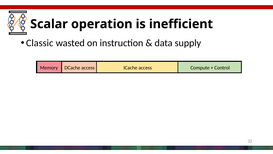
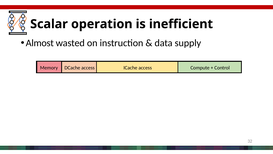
Classic: Classic -> Almost
